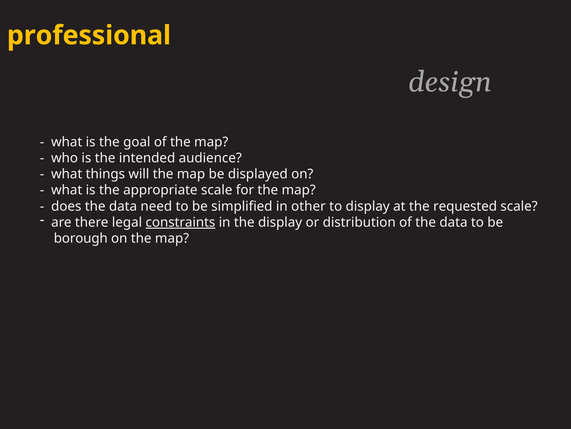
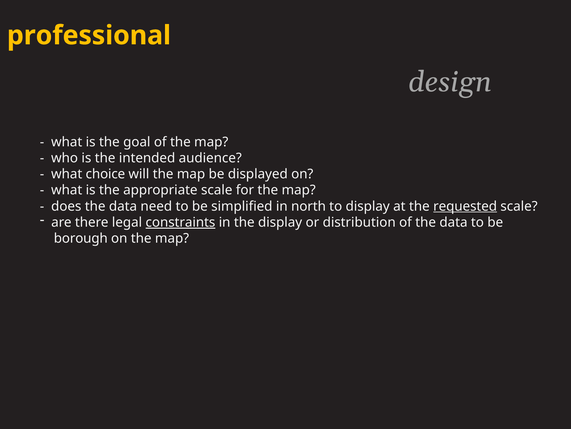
things: things -> choice
other: other -> north
requested underline: none -> present
